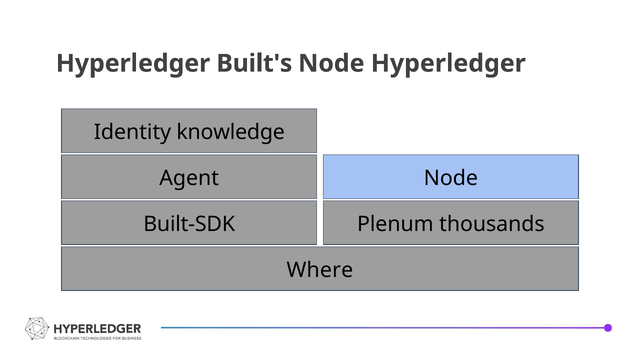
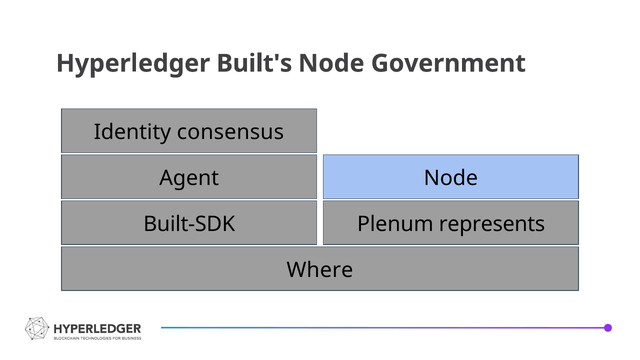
Node Hyperledger: Hyperledger -> Government
knowledge: knowledge -> consensus
thousands: thousands -> represents
